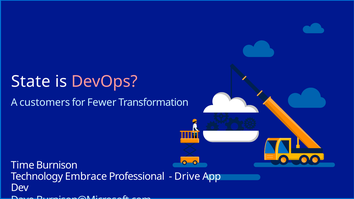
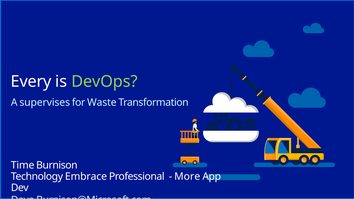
State: State -> Every
DevOps colour: pink -> light green
customers: customers -> supervises
Fewer: Fewer -> Waste
Drive: Drive -> More
